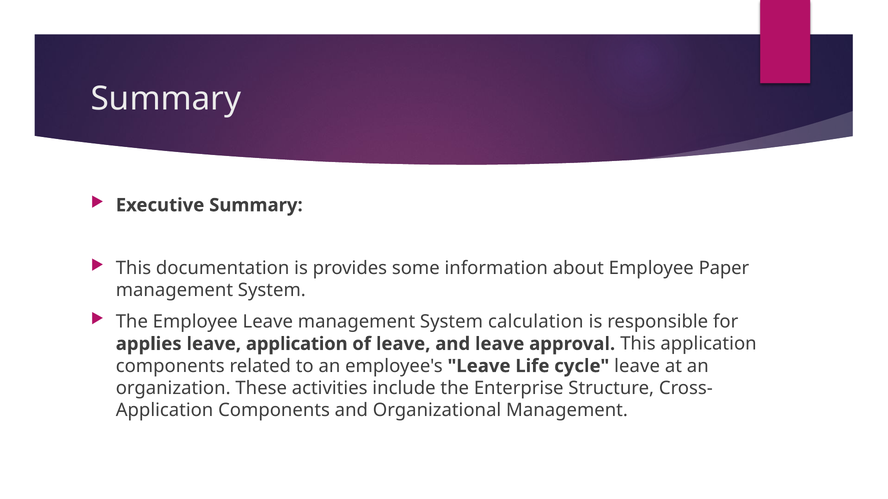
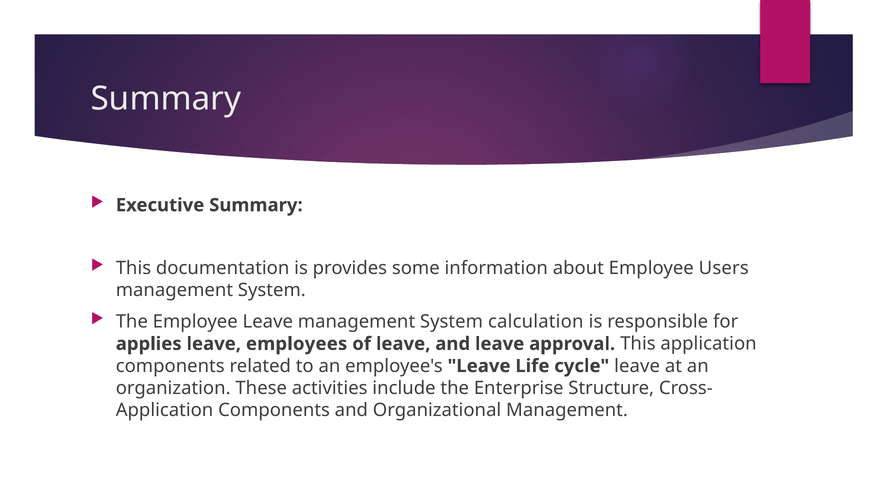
Paper: Paper -> Users
leave application: application -> employees
